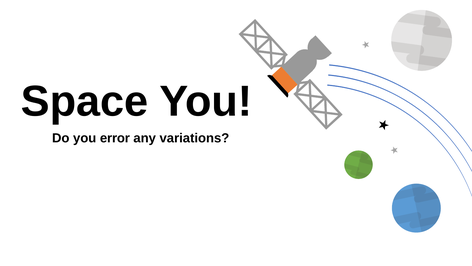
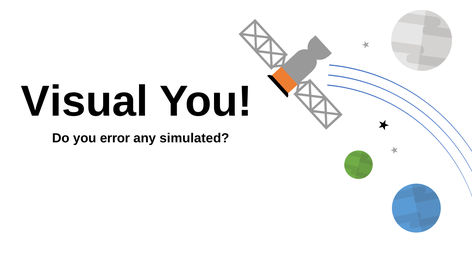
Space: Space -> Visual
variations: variations -> simulated
